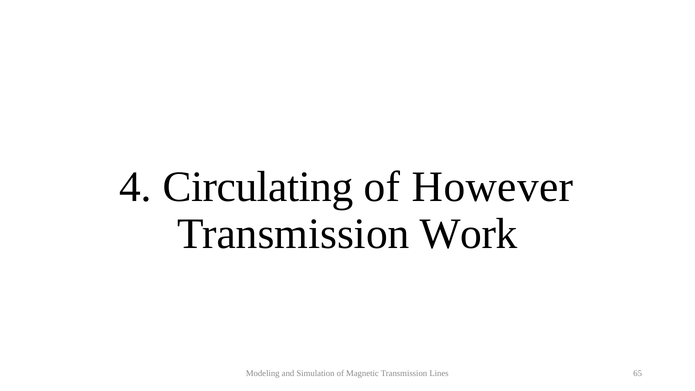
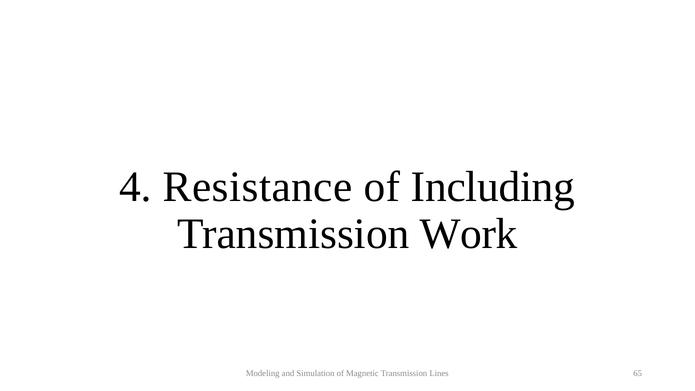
Circulating: Circulating -> Resistance
However: However -> Including
